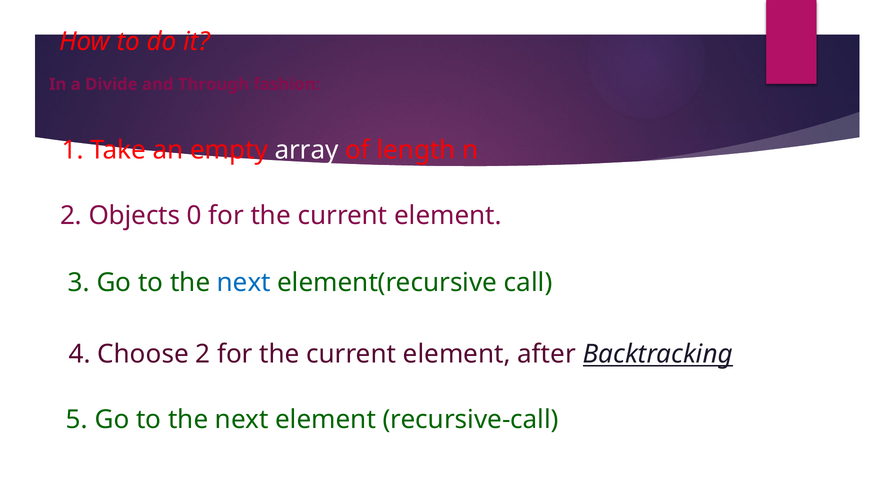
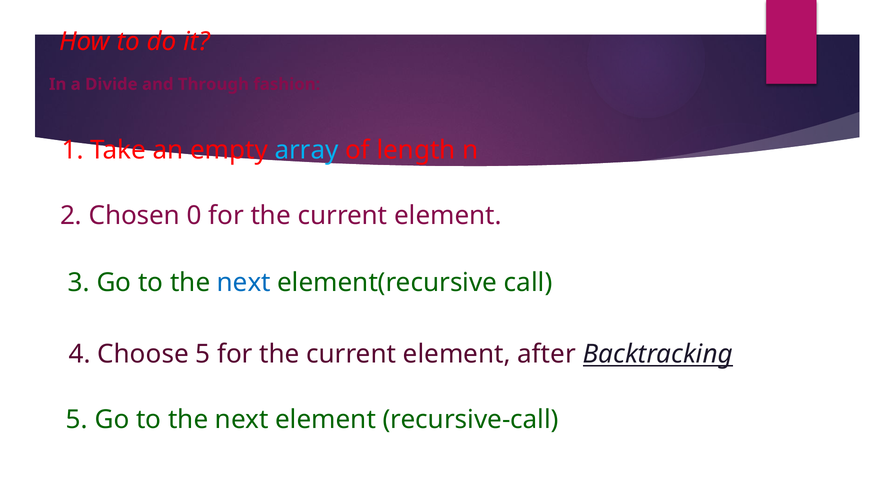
array colour: white -> light blue
Objects: Objects -> Chosen
Choose 2: 2 -> 5
